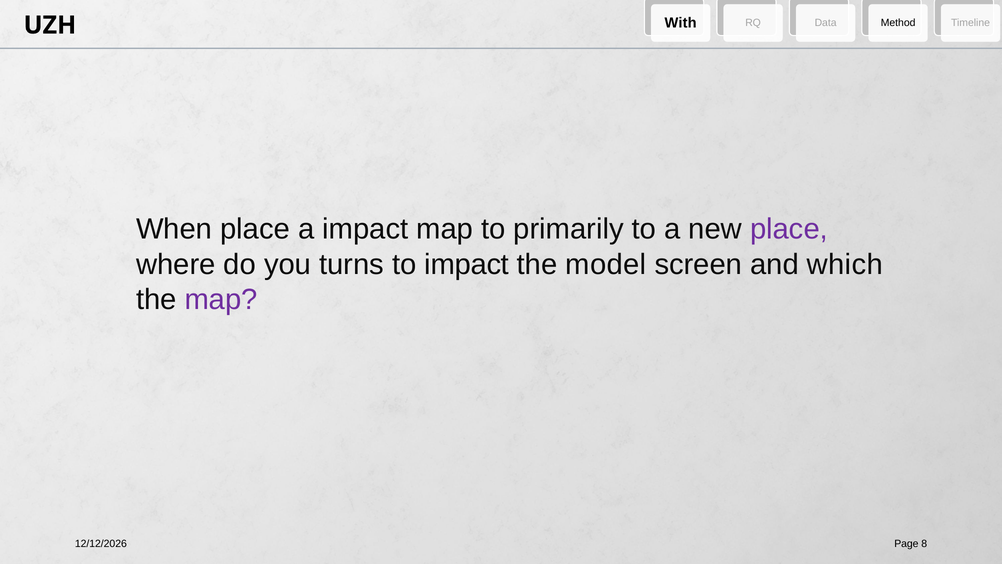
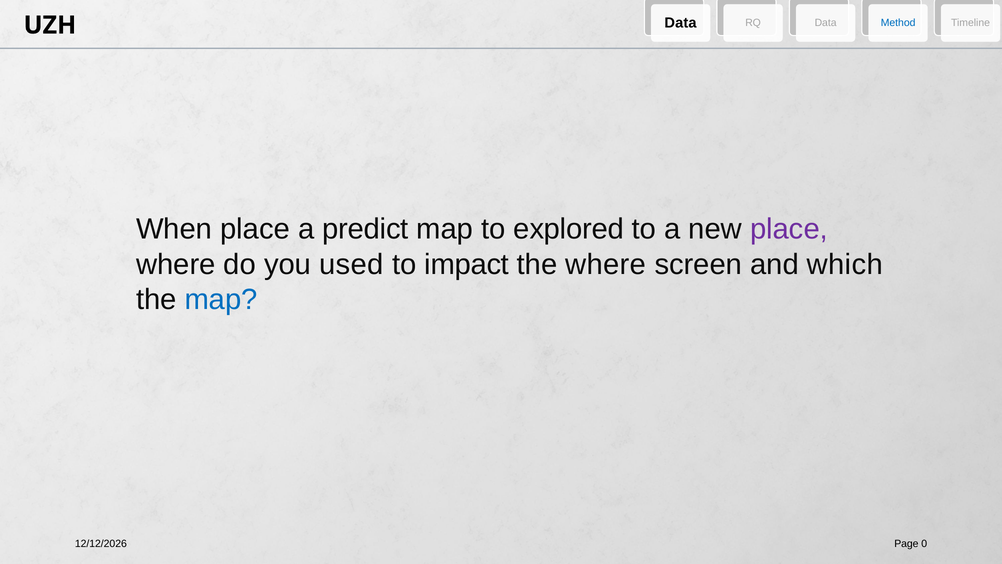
With at (681, 23): With -> Data
Method colour: black -> blue
a impact: impact -> predict
primarily: primarily -> explored
turns: turns -> used
the model: model -> where
map at (221, 299) colour: purple -> blue
8: 8 -> 0
